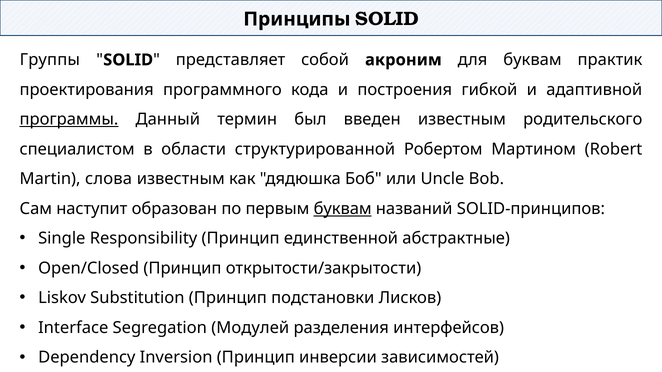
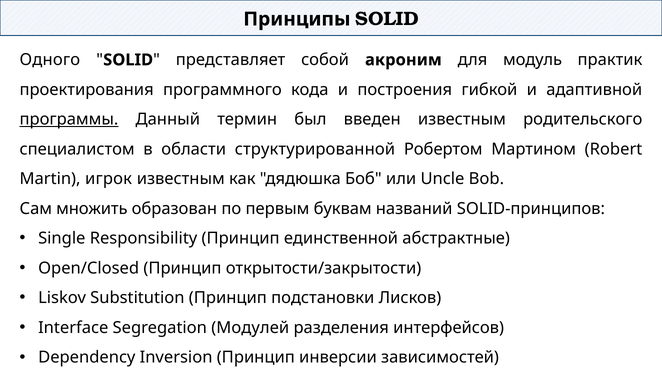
Группы: Группы -> Одного
для буквам: буквам -> модуль
слова: слова -> игрок
наступит: наступит -> множить
буквам at (343, 209) underline: present -> none
